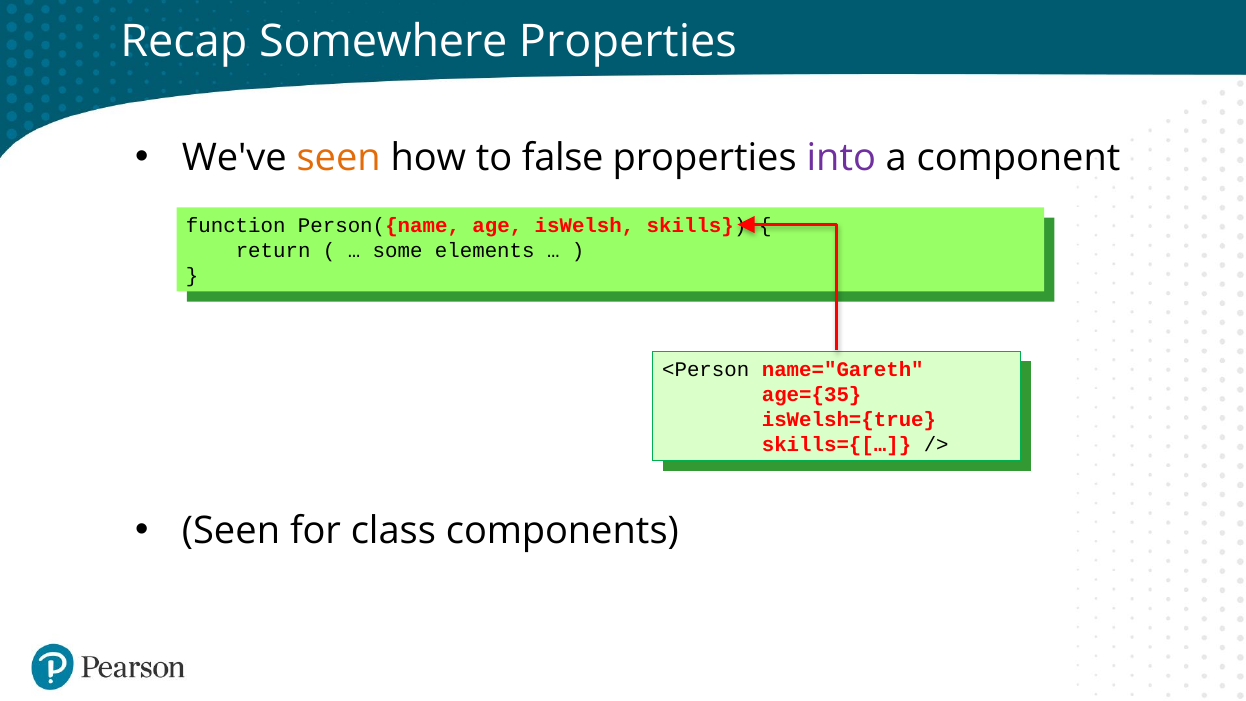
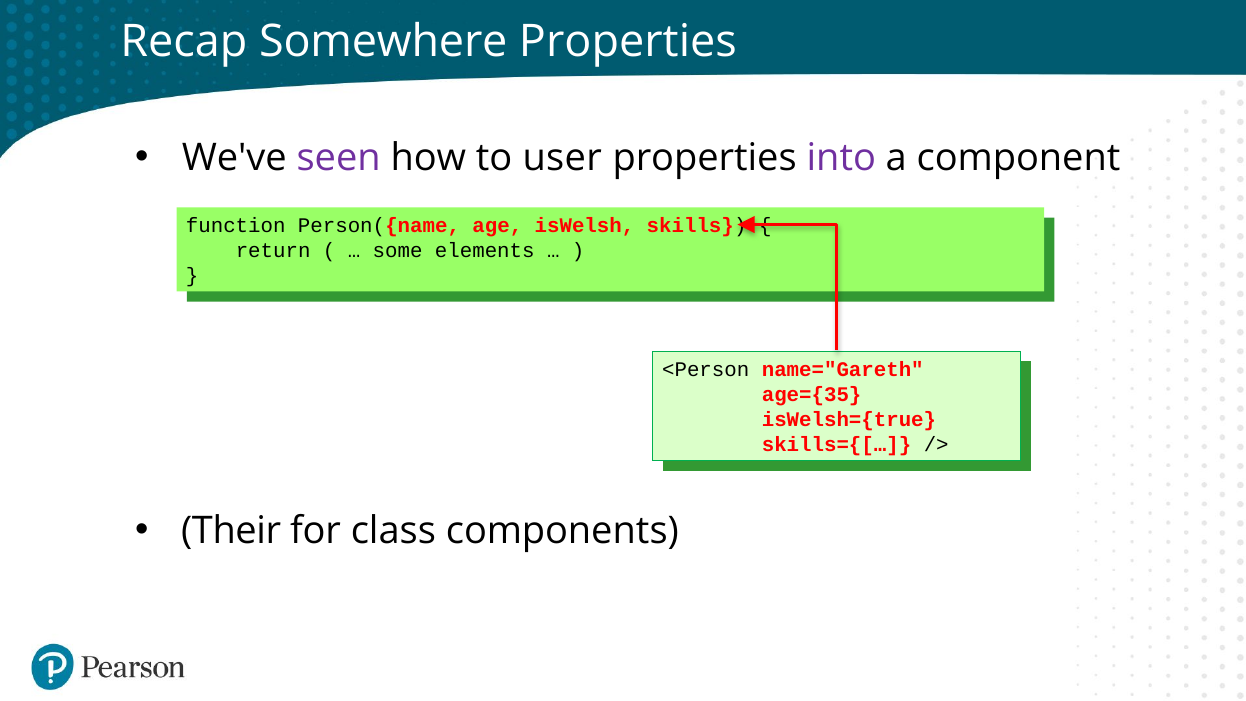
seen at (339, 158) colour: orange -> purple
false: false -> user
Seen at (231, 531): Seen -> Their
